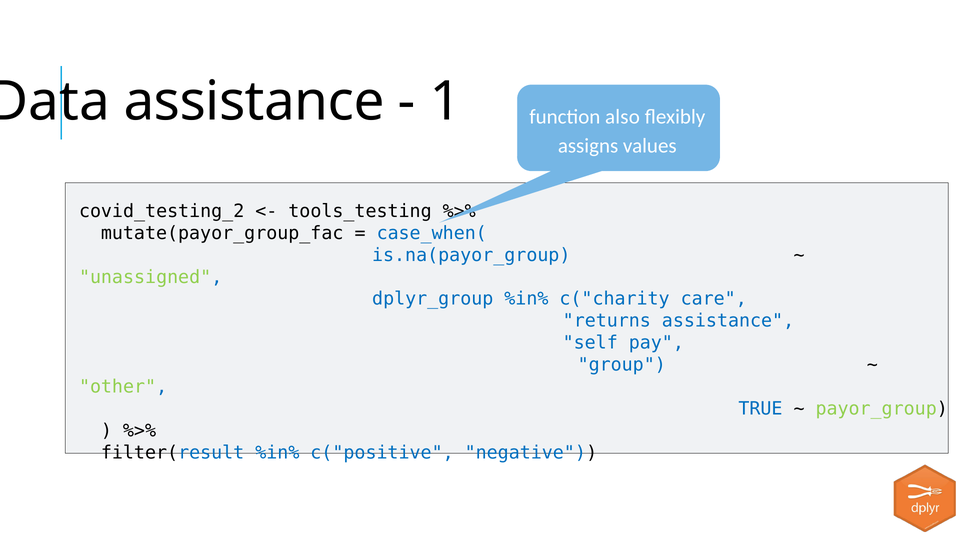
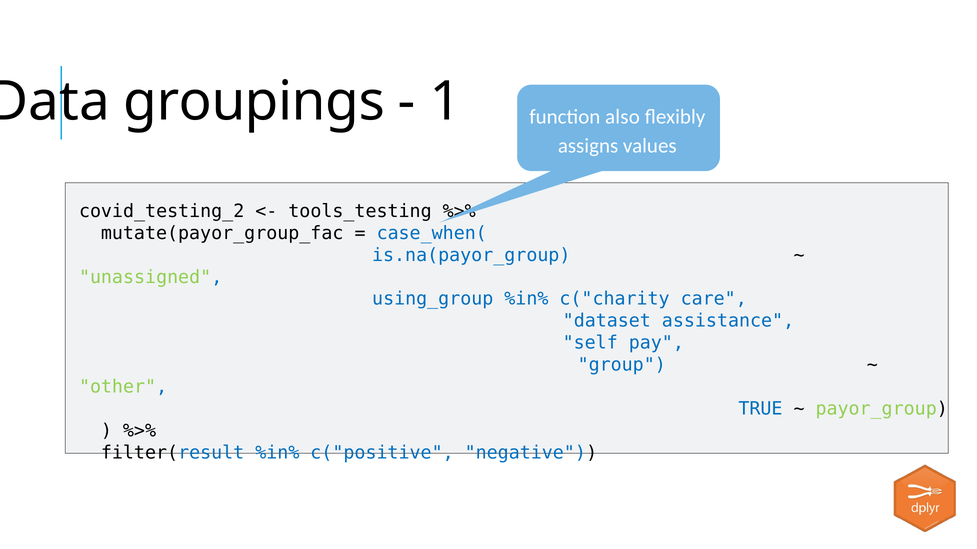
assistance at (254, 102): assistance -> groupings
dplyr_group: dplyr_group -> using_group
returns: returns -> dataset
